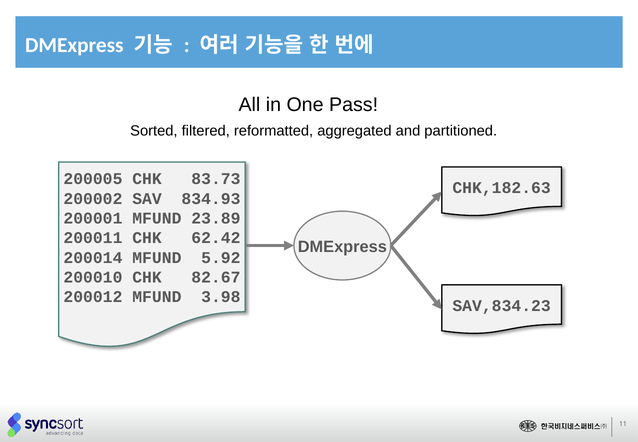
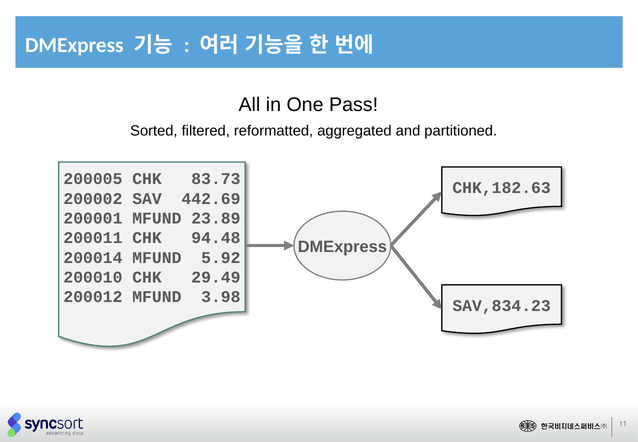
834.93: 834.93 -> 442.69
62.42: 62.42 -> 94.48
82.67: 82.67 -> 29.49
